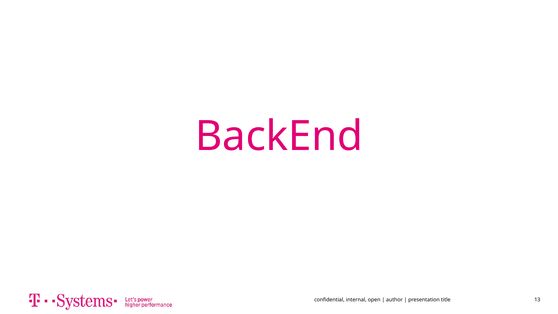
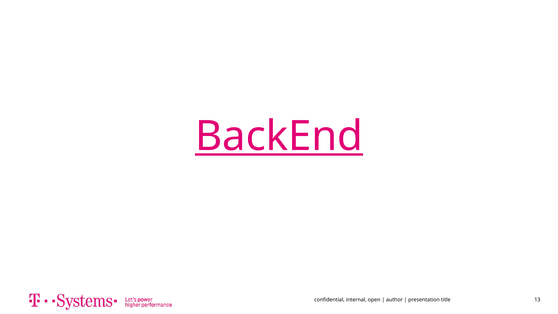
BackEnd underline: none -> present
